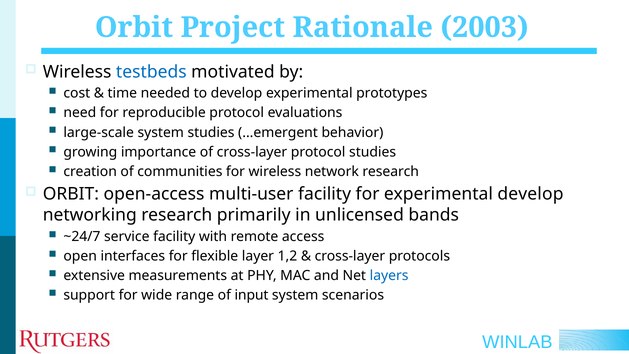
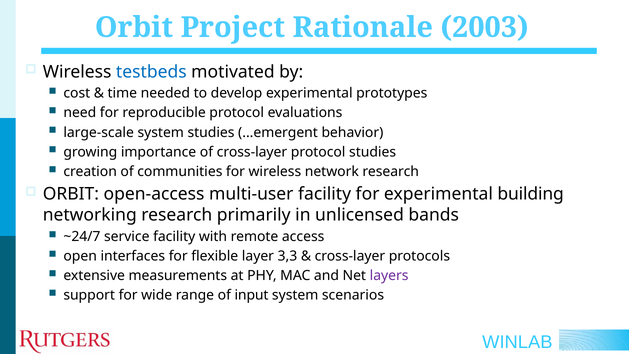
experimental develop: develop -> building
1,2: 1,2 -> 3,3
layers colour: blue -> purple
